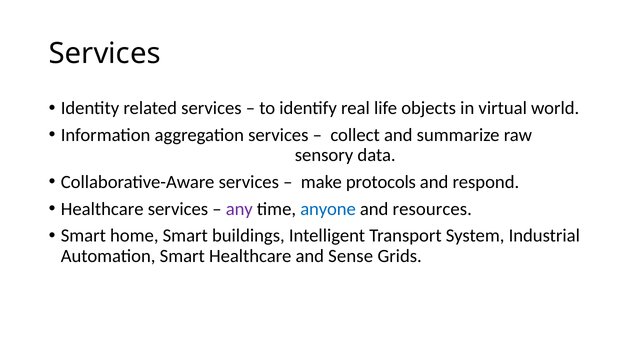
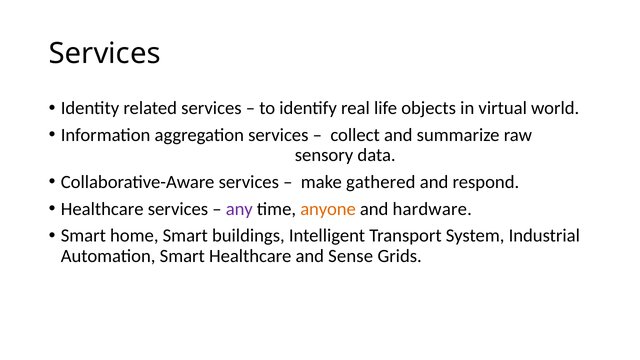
protocols: protocols -> gathered
anyone colour: blue -> orange
resources: resources -> hardware
